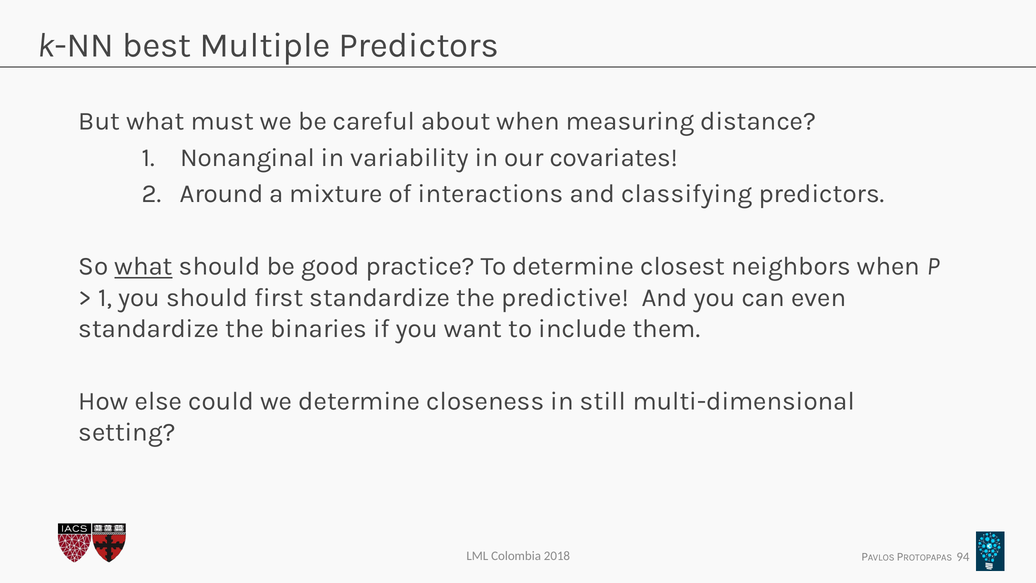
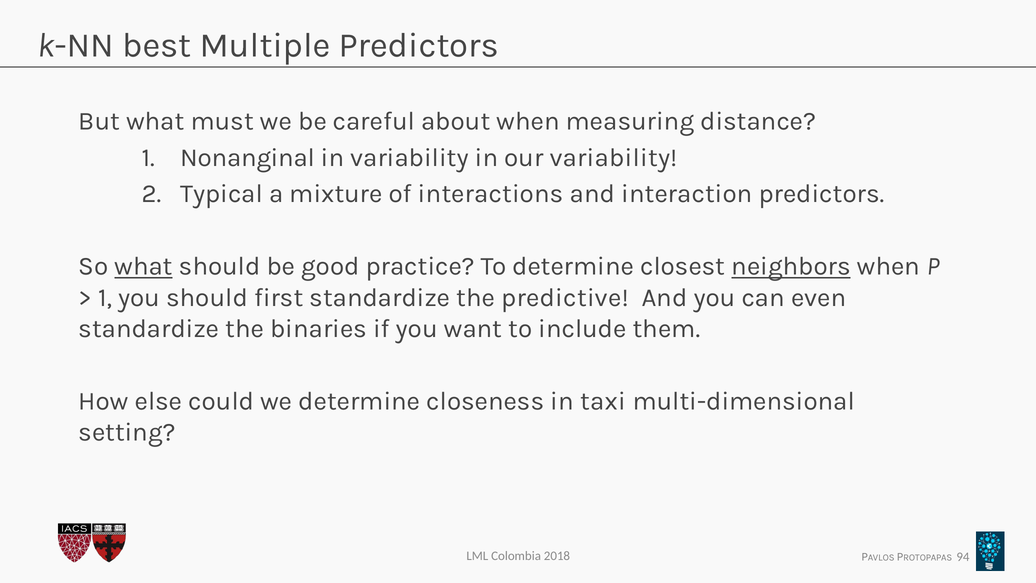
our covariates: covariates -> variability
Around: Around -> Typical
classifying: classifying -> interaction
neighbors underline: none -> present
still: still -> taxi
